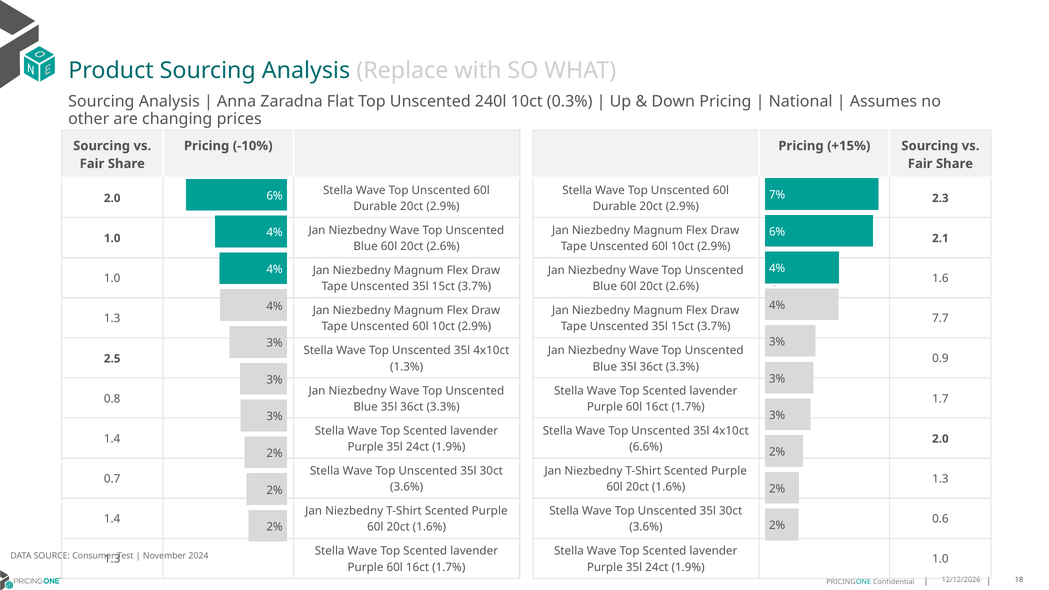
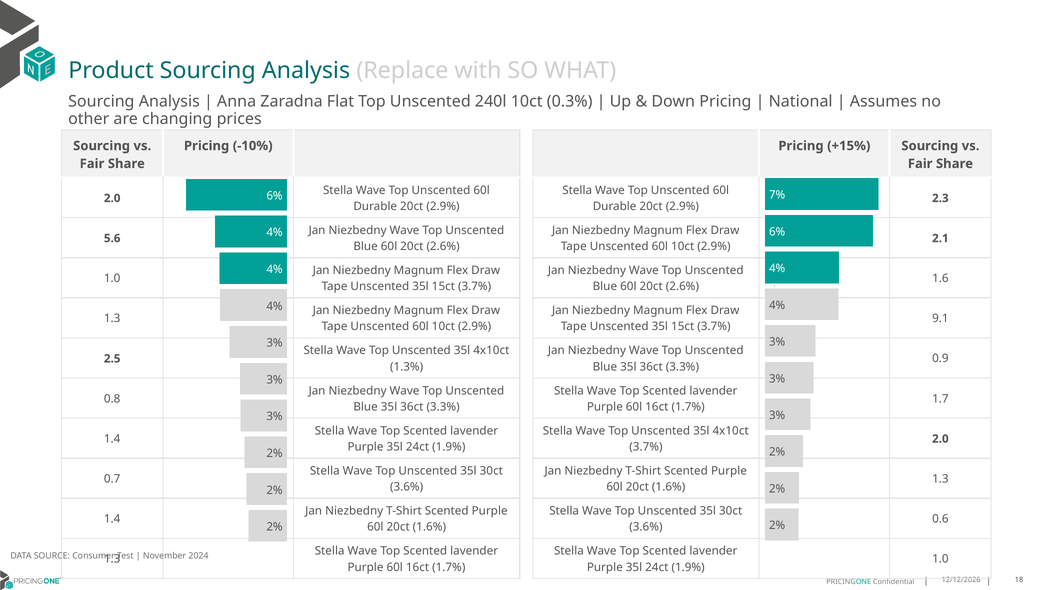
1.0 at (112, 238): 1.0 -> 5.6
7.7: 7.7 -> 9.1
6.6% at (646, 447): 6.6% -> 3.7%
